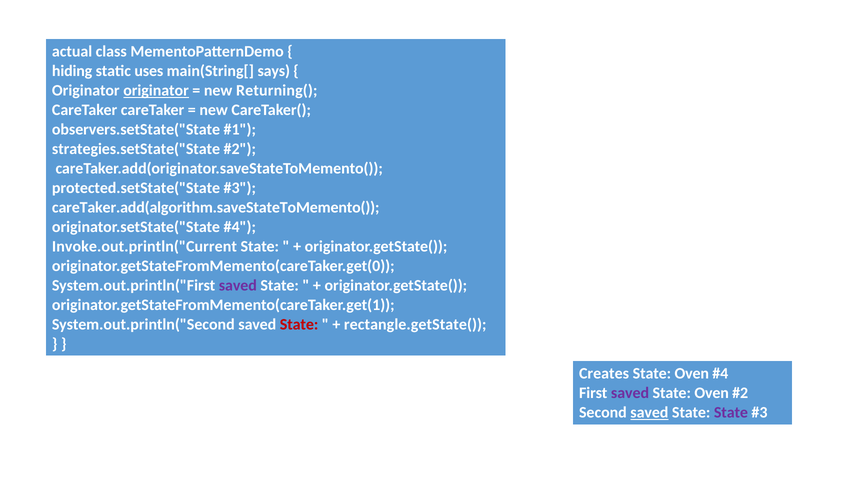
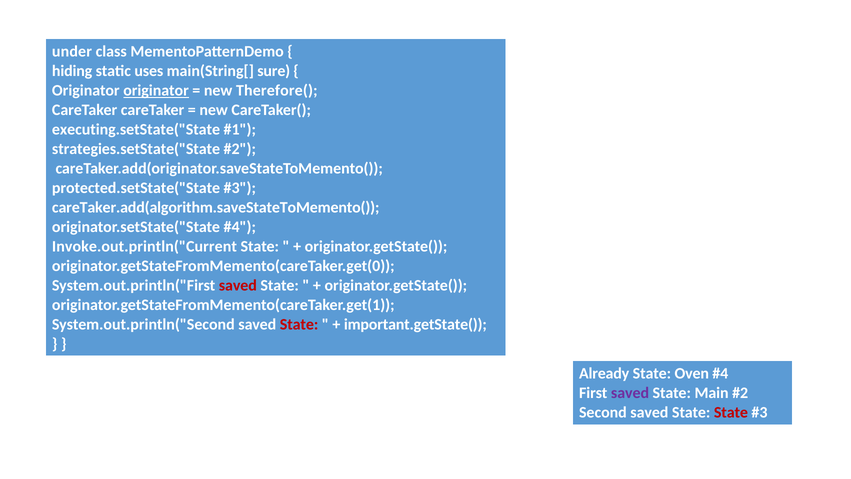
actual: actual -> under
says: says -> sure
Returning(: Returning( -> Therefore(
observers.setState("State: observers.setState("State -> executing.setState("State
saved at (238, 285) colour: purple -> red
rectangle.getState(: rectangle.getState( -> important.getState(
Creates: Creates -> Already
Oven at (712, 393): Oven -> Main
saved at (649, 412) underline: present -> none
State at (731, 412) colour: purple -> red
